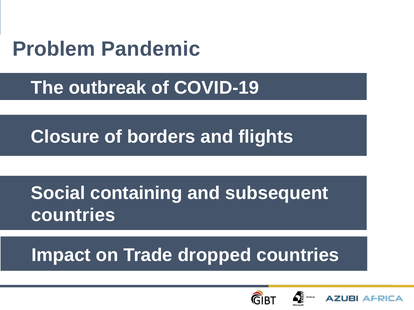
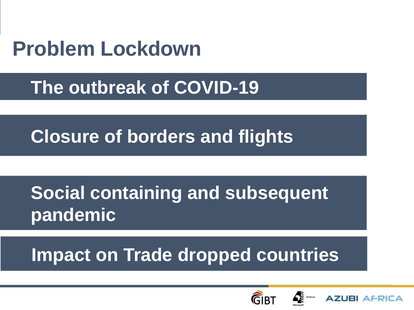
Pandemic: Pandemic -> Lockdown
countries at (73, 216): countries -> pandemic
